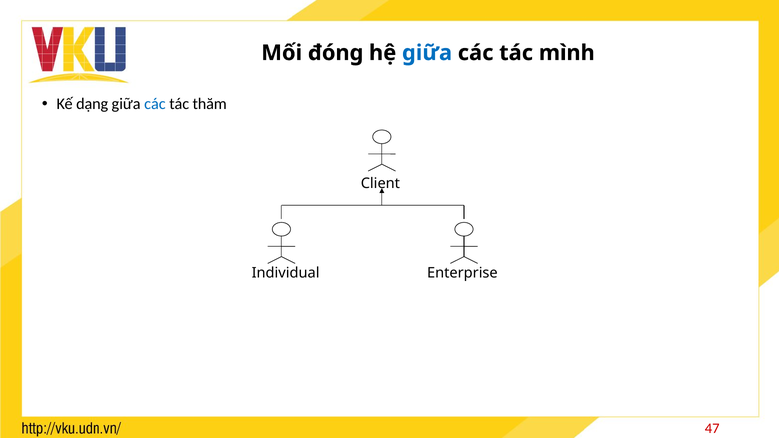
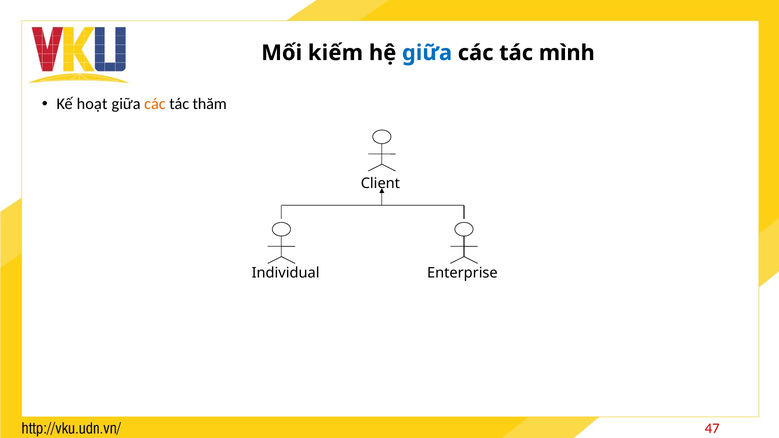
đóng: đóng -> kiếm
dạng: dạng -> hoạt
các at (155, 104) colour: blue -> orange
